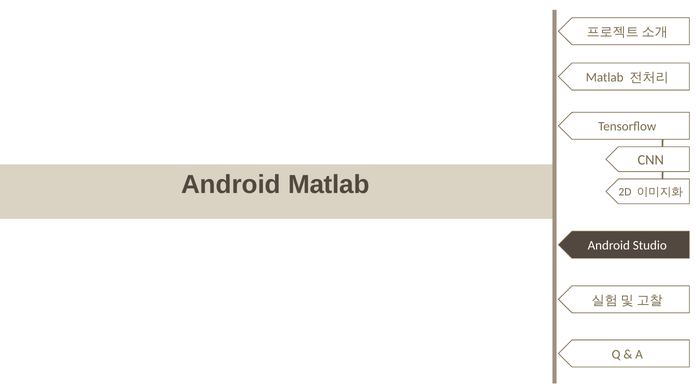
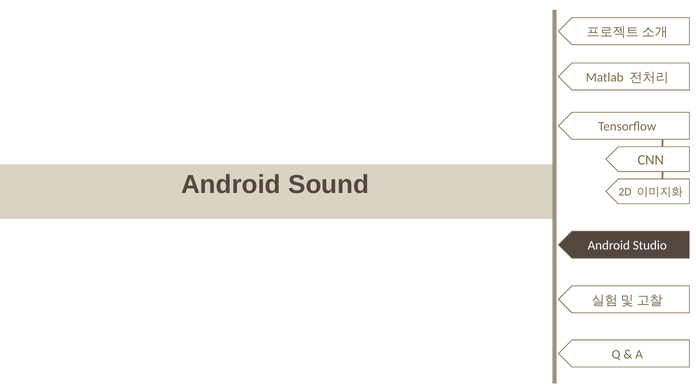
Android Matlab: Matlab -> Sound
